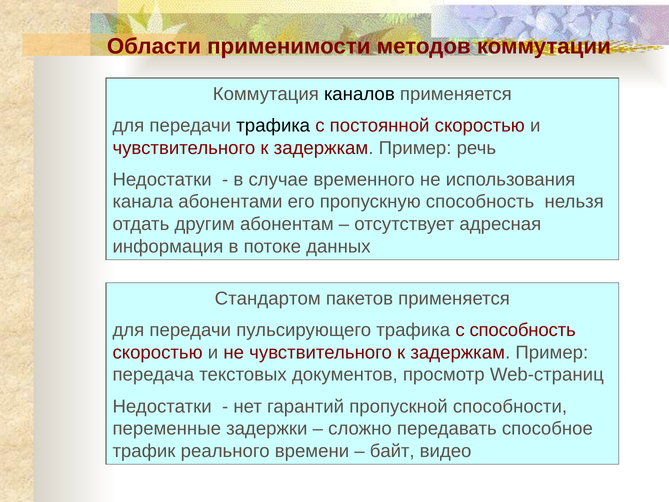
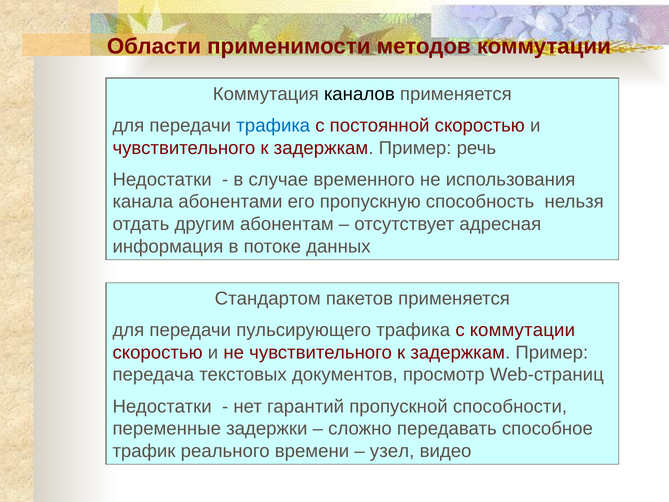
трафика at (273, 126) colour: black -> blue
с способность: способность -> коммутации
байт: байт -> узел
